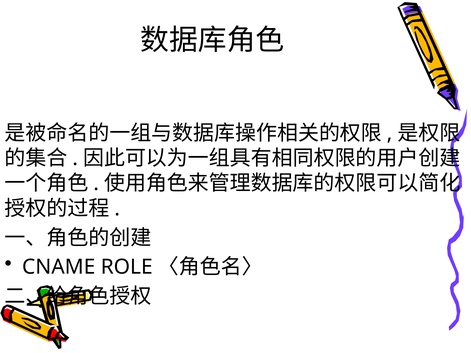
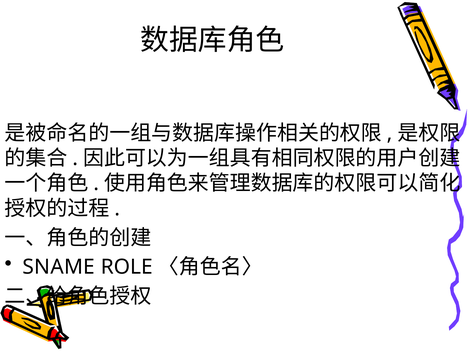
CNAME: CNAME -> SNAME
